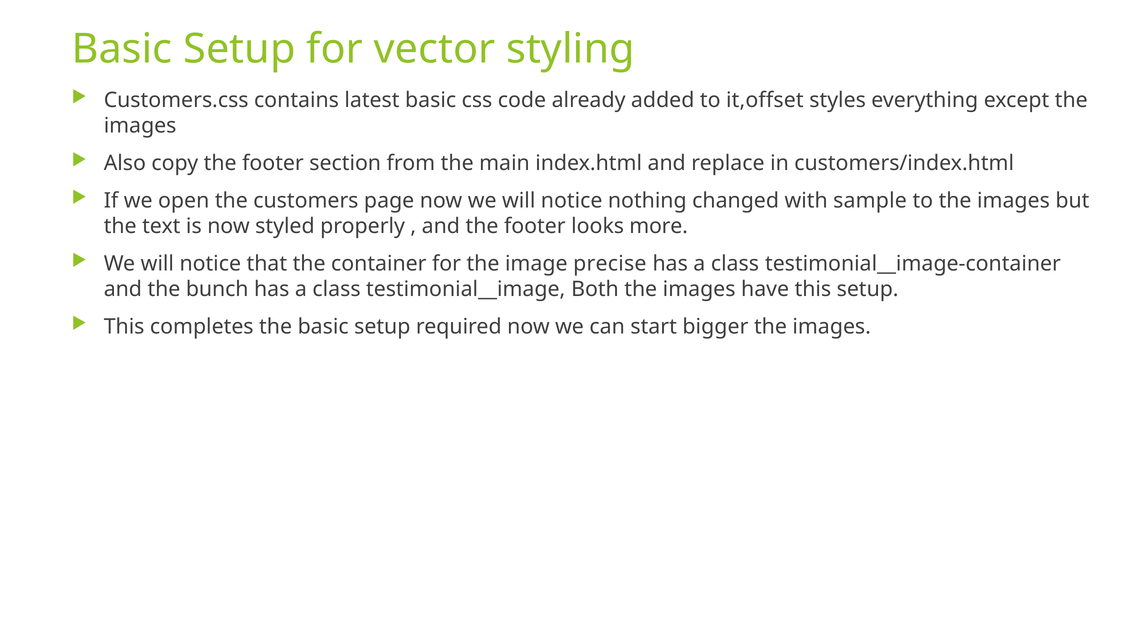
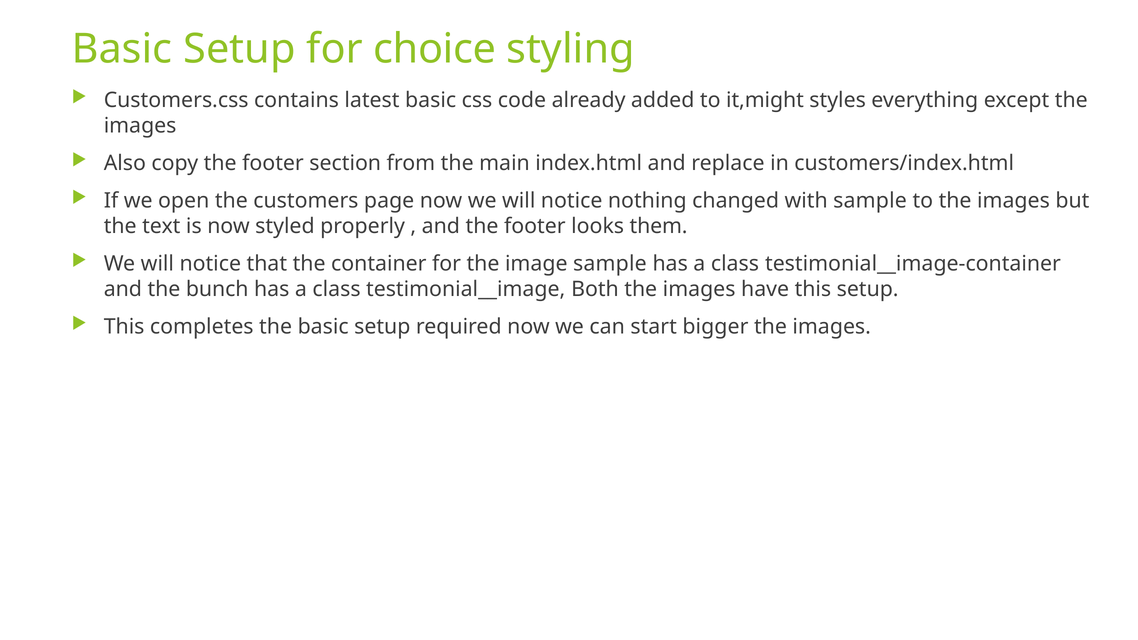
vector: vector -> choice
it,offset: it,offset -> it,might
more: more -> them
image precise: precise -> sample
